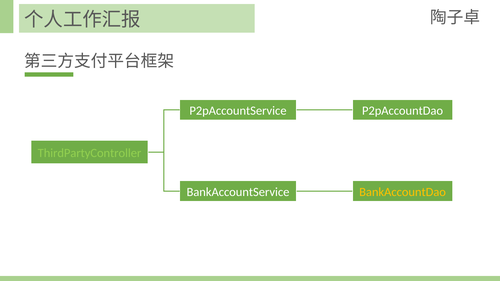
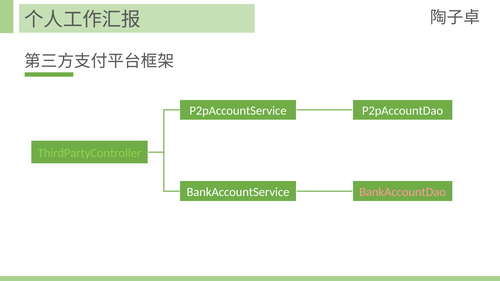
BankAccountDao colour: yellow -> pink
